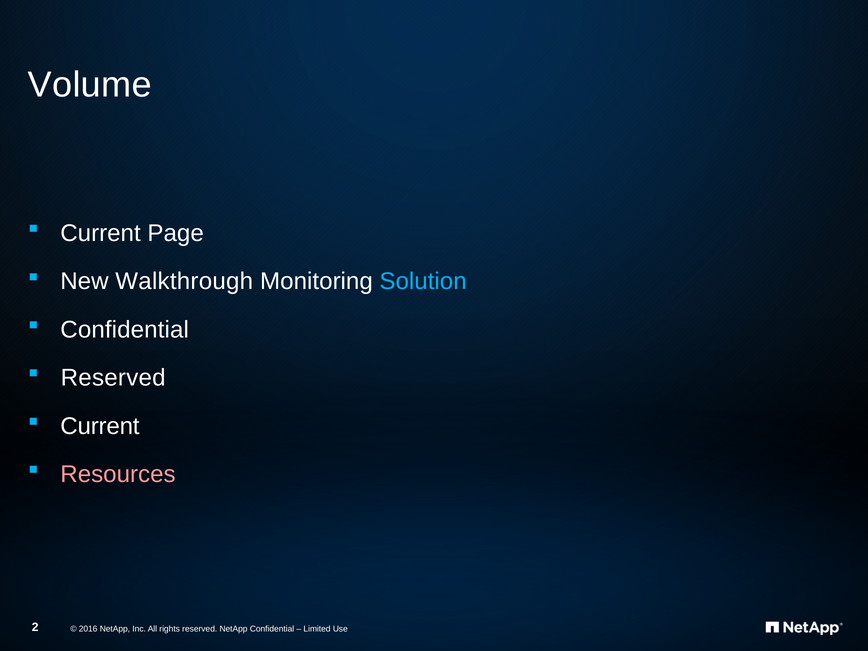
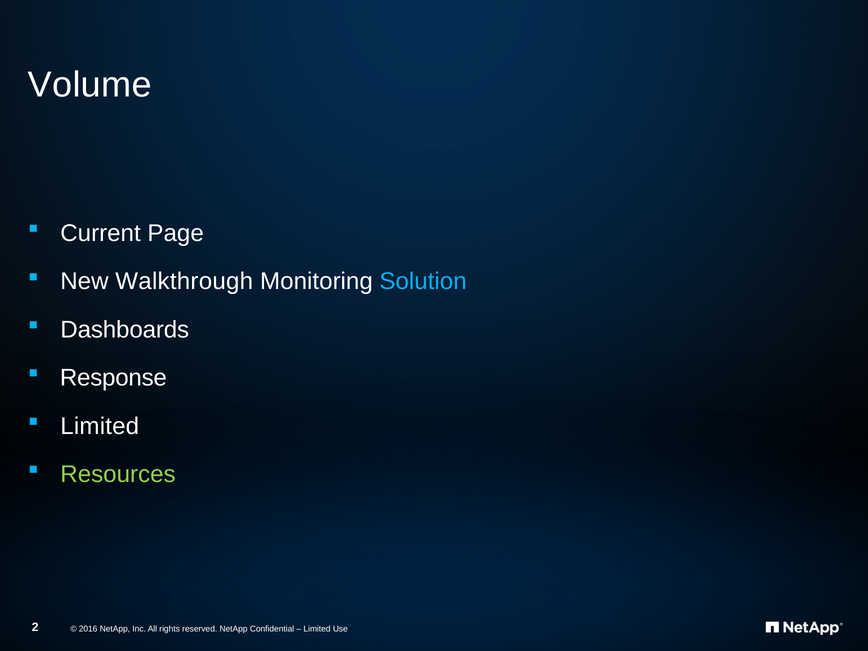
Confidential at (125, 330): Confidential -> Dashboards
Reserved at (113, 378): Reserved -> Response
Current at (100, 426): Current -> Limited
Resources colour: pink -> light green
